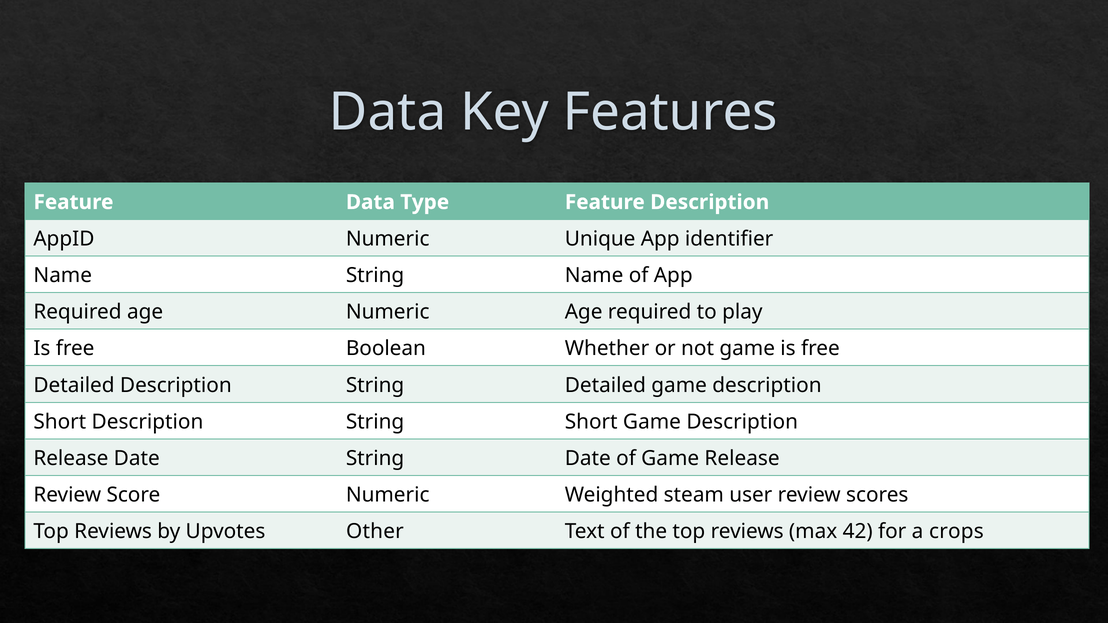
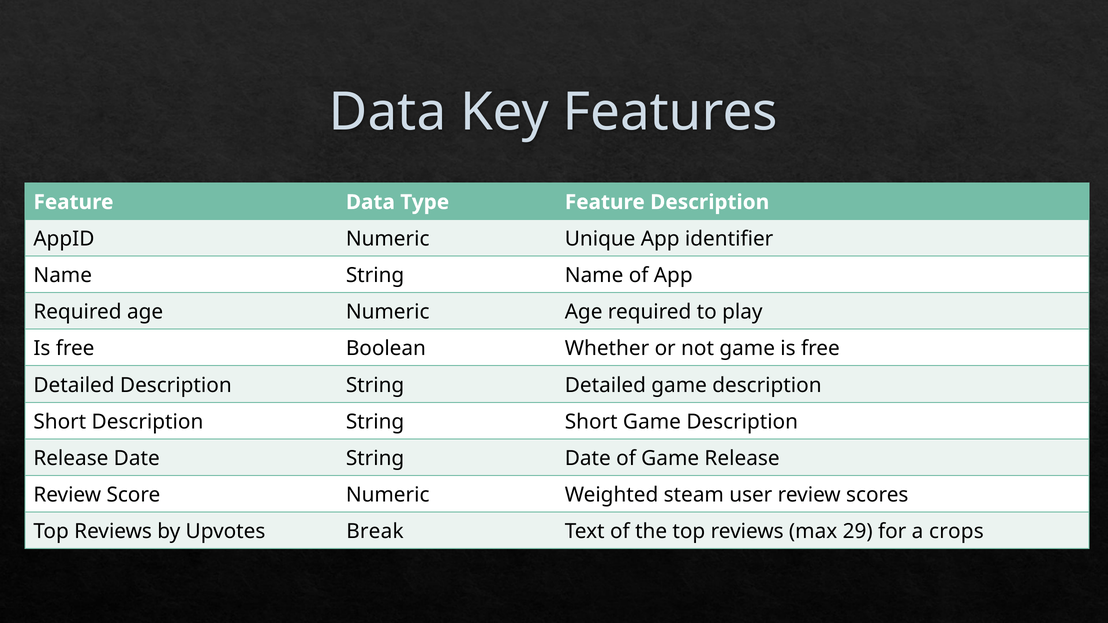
Other: Other -> Break
42: 42 -> 29
